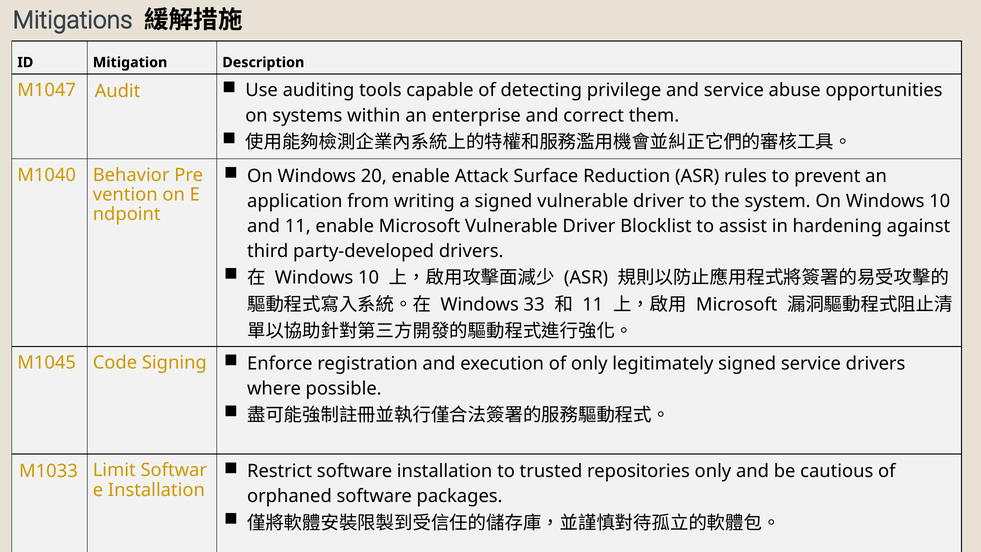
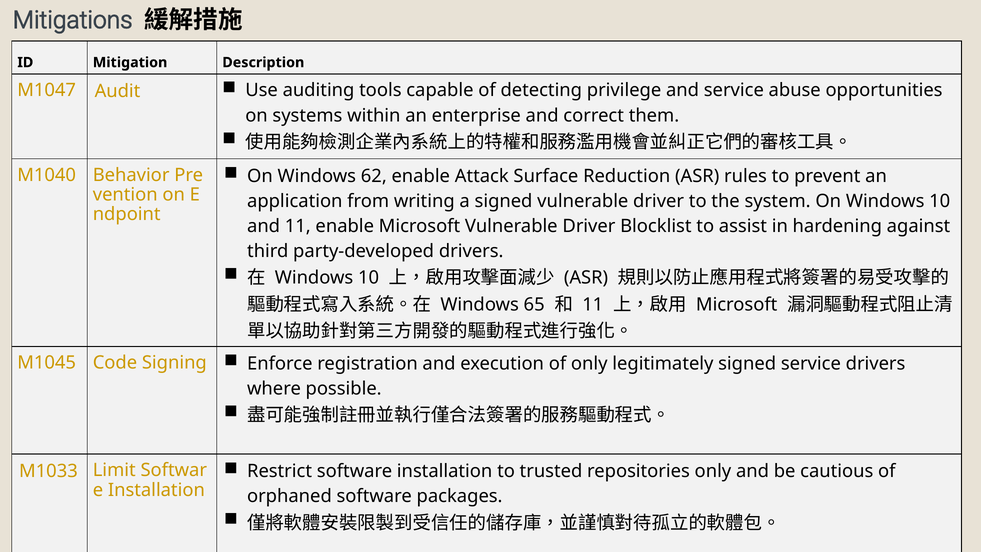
20: 20 -> 62
33: 33 -> 65
